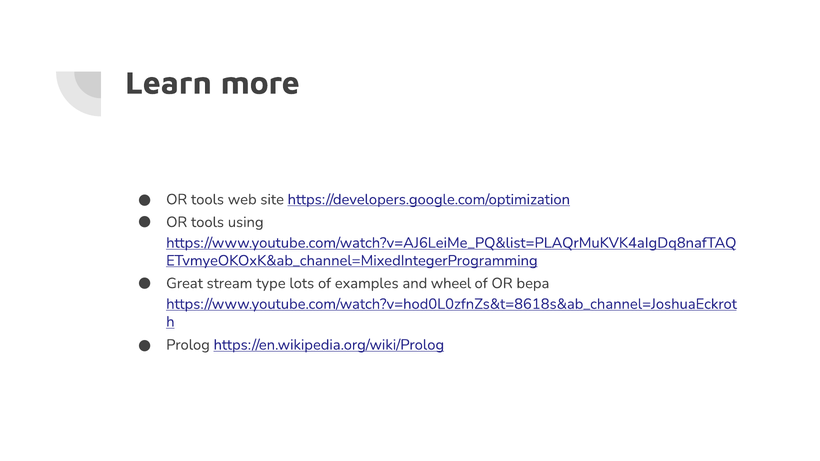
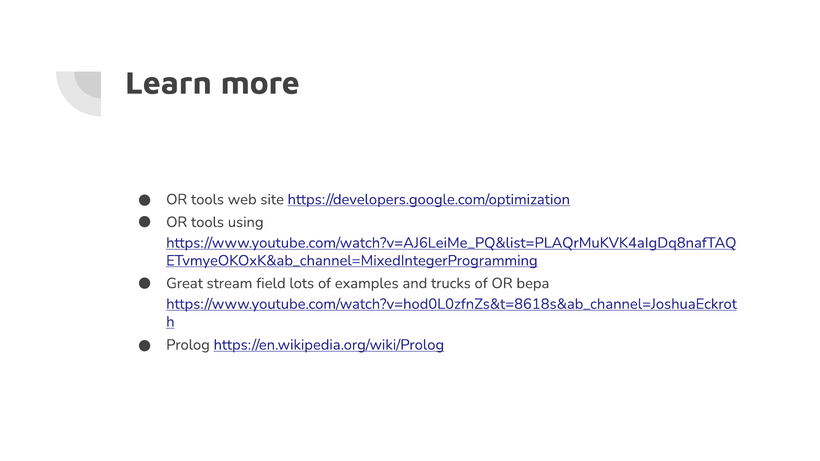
type: type -> field
wheel: wheel -> trucks
